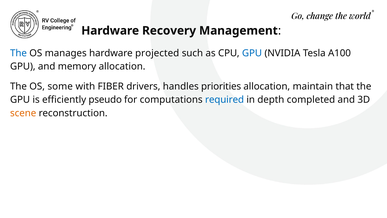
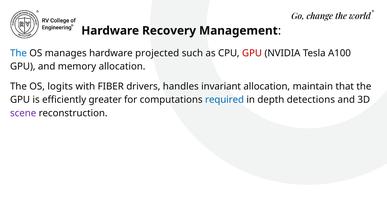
GPU at (252, 53) colour: blue -> red
some: some -> logits
priorities: priorities -> invariant
pseudo: pseudo -> greater
completed: completed -> detections
scene colour: orange -> purple
